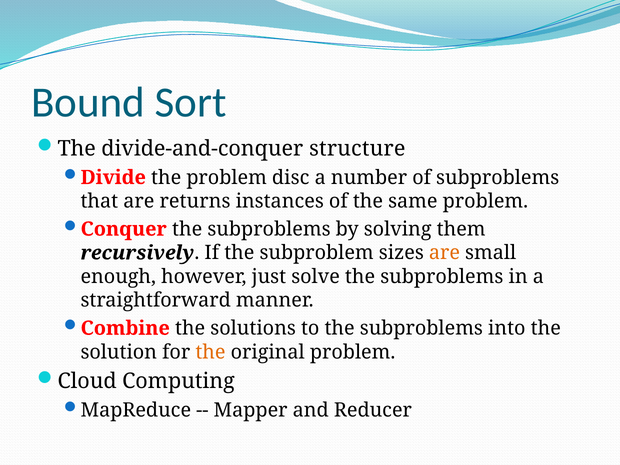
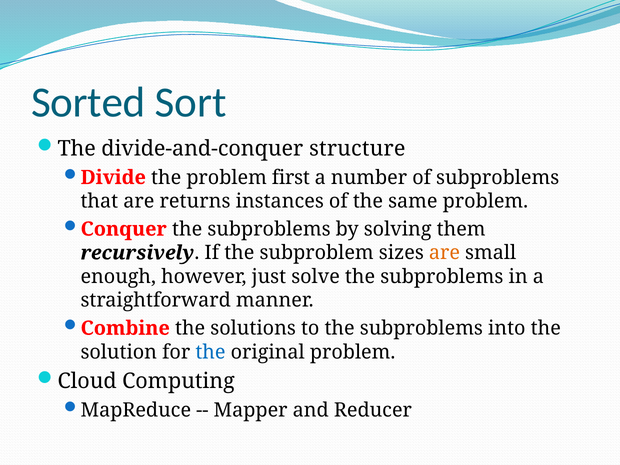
Bound: Bound -> Sorted
disc: disc -> first
the at (210, 352) colour: orange -> blue
